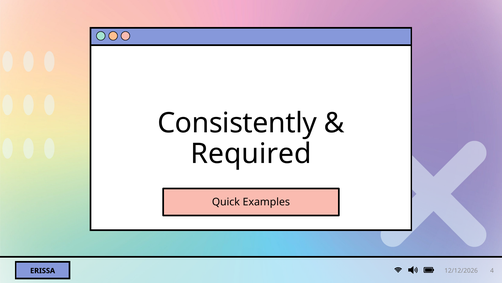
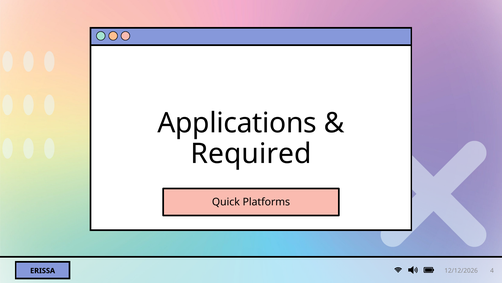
Consistently: Consistently -> Applications
Examples: Examples -> Platforms
